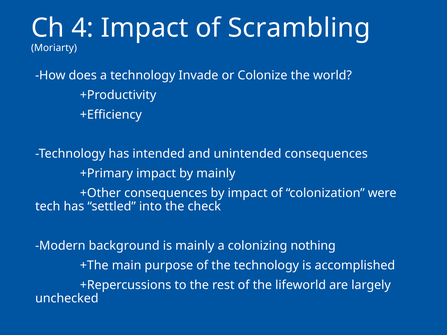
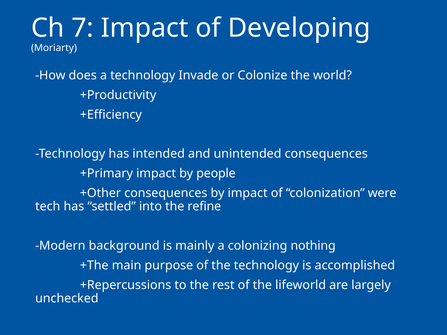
4: 4 -> 7
Scrambling: Scrambling -> Developing
by mainly: mainly -> people
check: check -> refine
